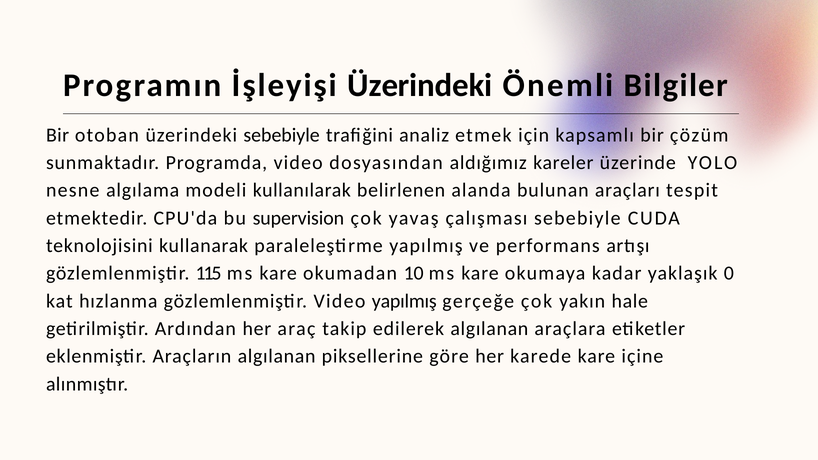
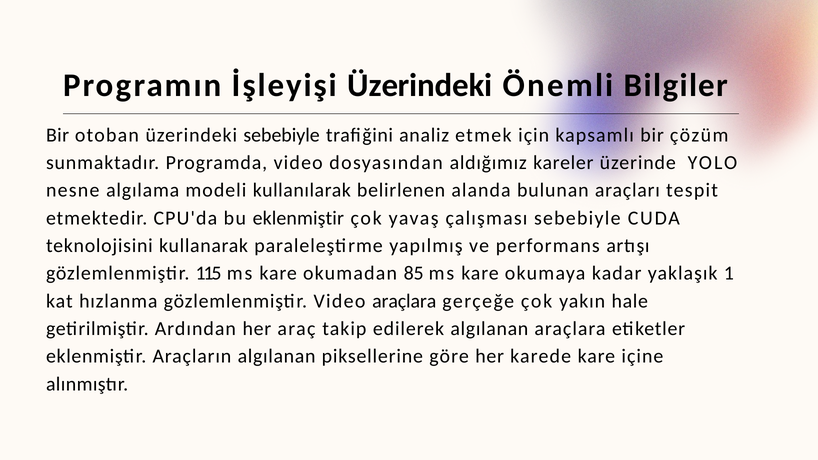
bu supervision: supervision -> eklenmiştir
10: 10 -> 85
0: 0 -> 1
Video yapılmış: yapılmış -> araçlara
